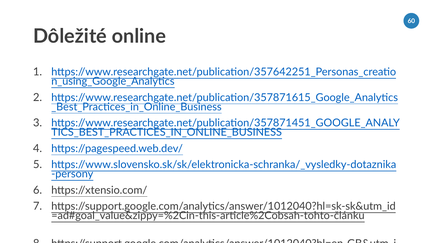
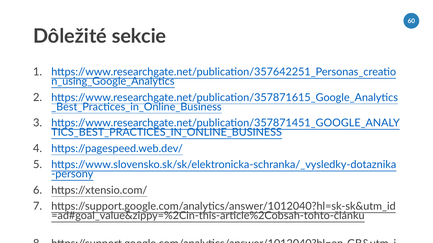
online: online -> sekcie
